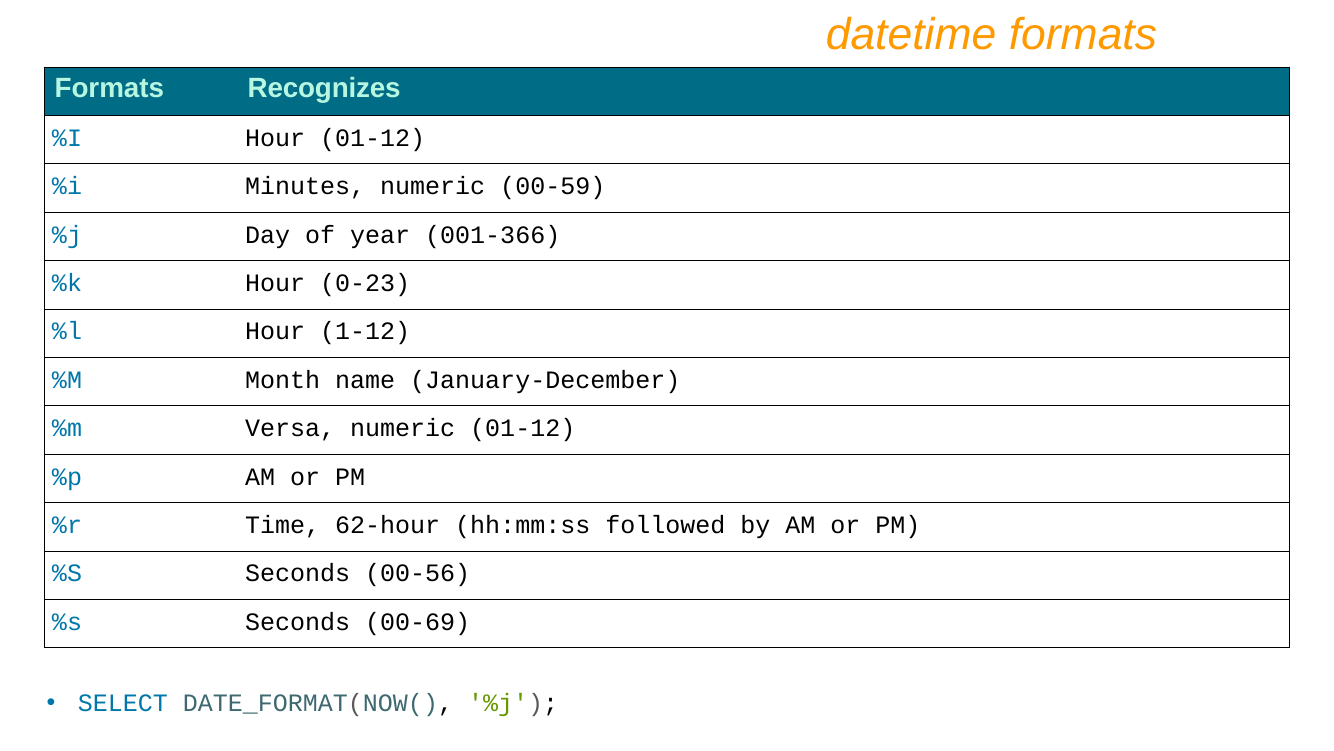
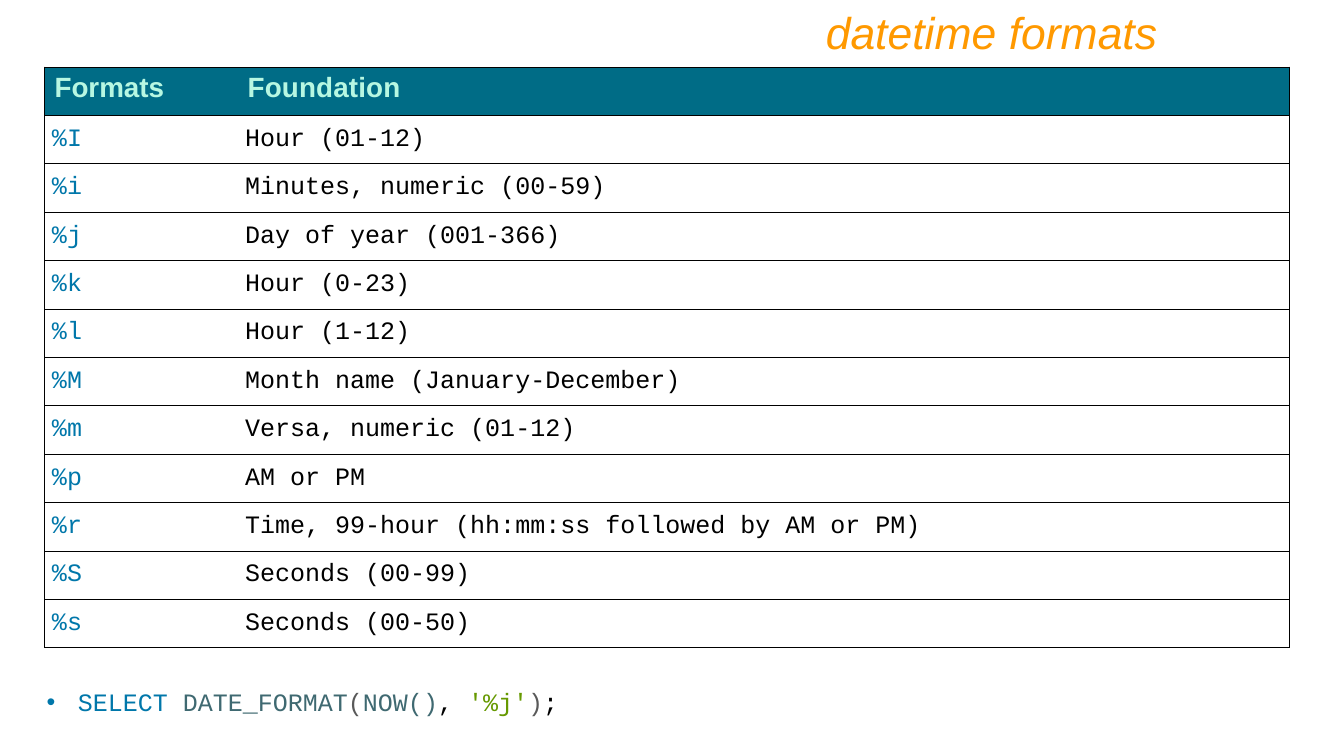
Recognizes: Recognizes -> Foundation
62-hour: 62-hour -> 99-hour
00-56: 00-56 -> 00-99
00-69: 00-69 -> 00-50
